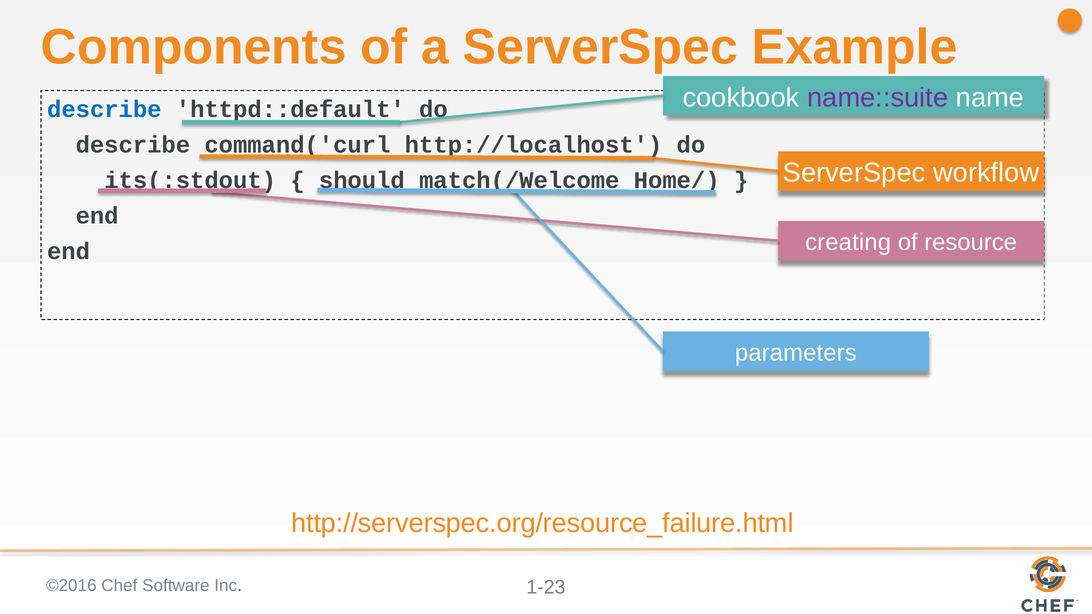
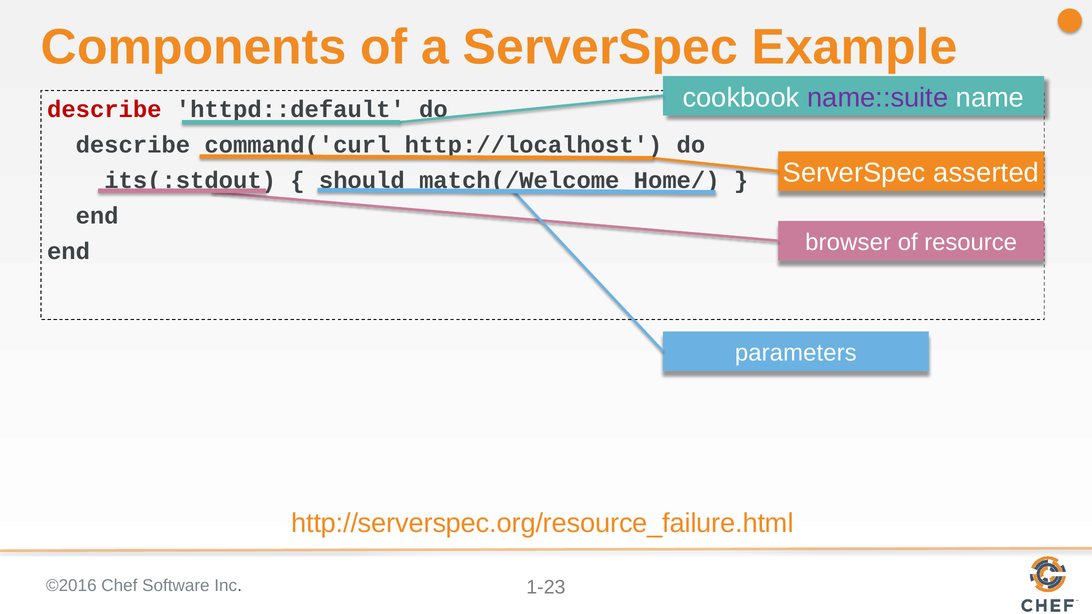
describe at (104, 110) colour: blue -> red
workflow: workflow -> asserted
creating: creating -> browser
